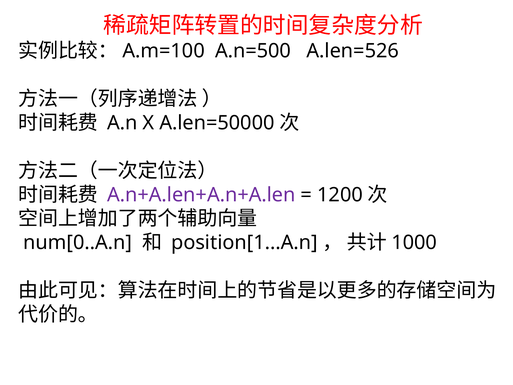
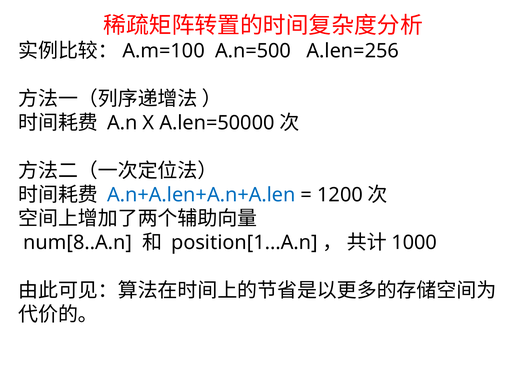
A.len=526: A.len=526 -> A.len=256
A.n+A.len+A.n+A.len colour: purple -> blue
num[0..A.n: num[0..A.n -> num[8..A.n
